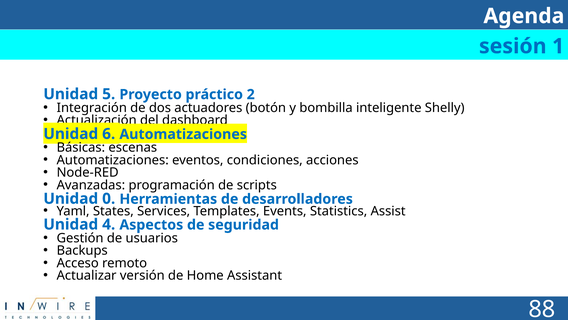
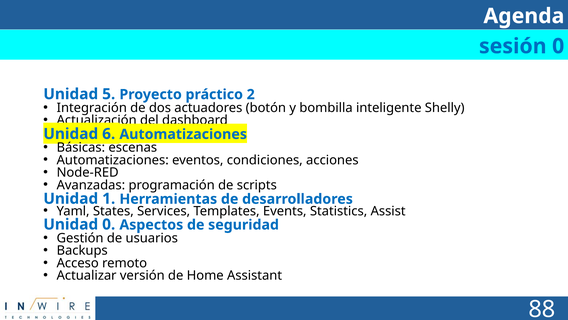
sesión 1: 1 -> 0
0 at (109, 198): 0 -> 1
4 at (109, 224): 4 -> 0
